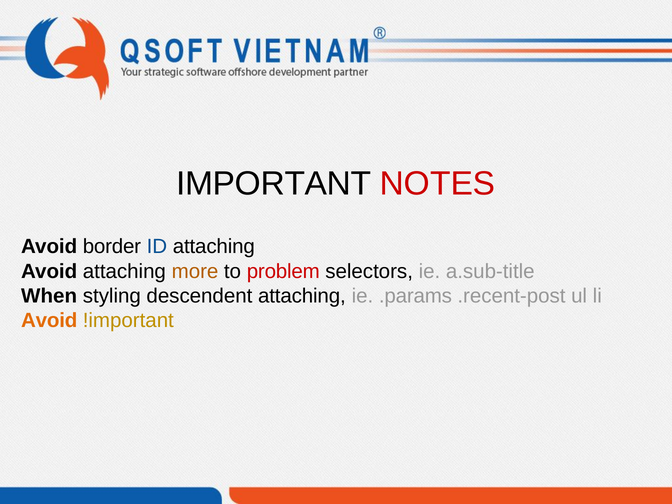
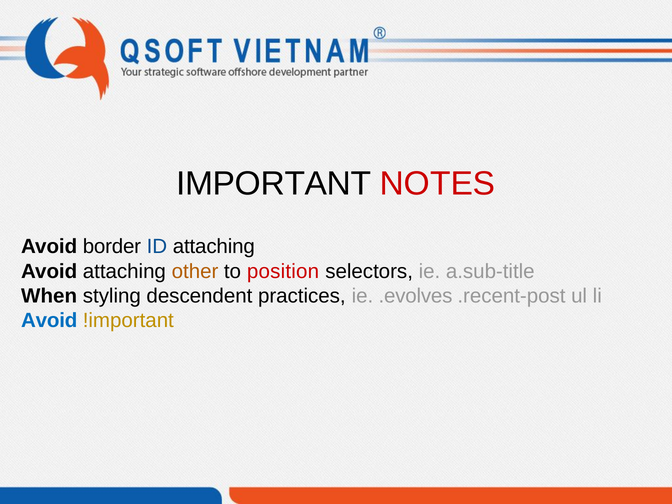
more: more -> other
problem: problem -> position
descendent attaching: attaching -> practices
.params: .params -> .evolves
Avoid at (49, 321) colour: orange -> blue
